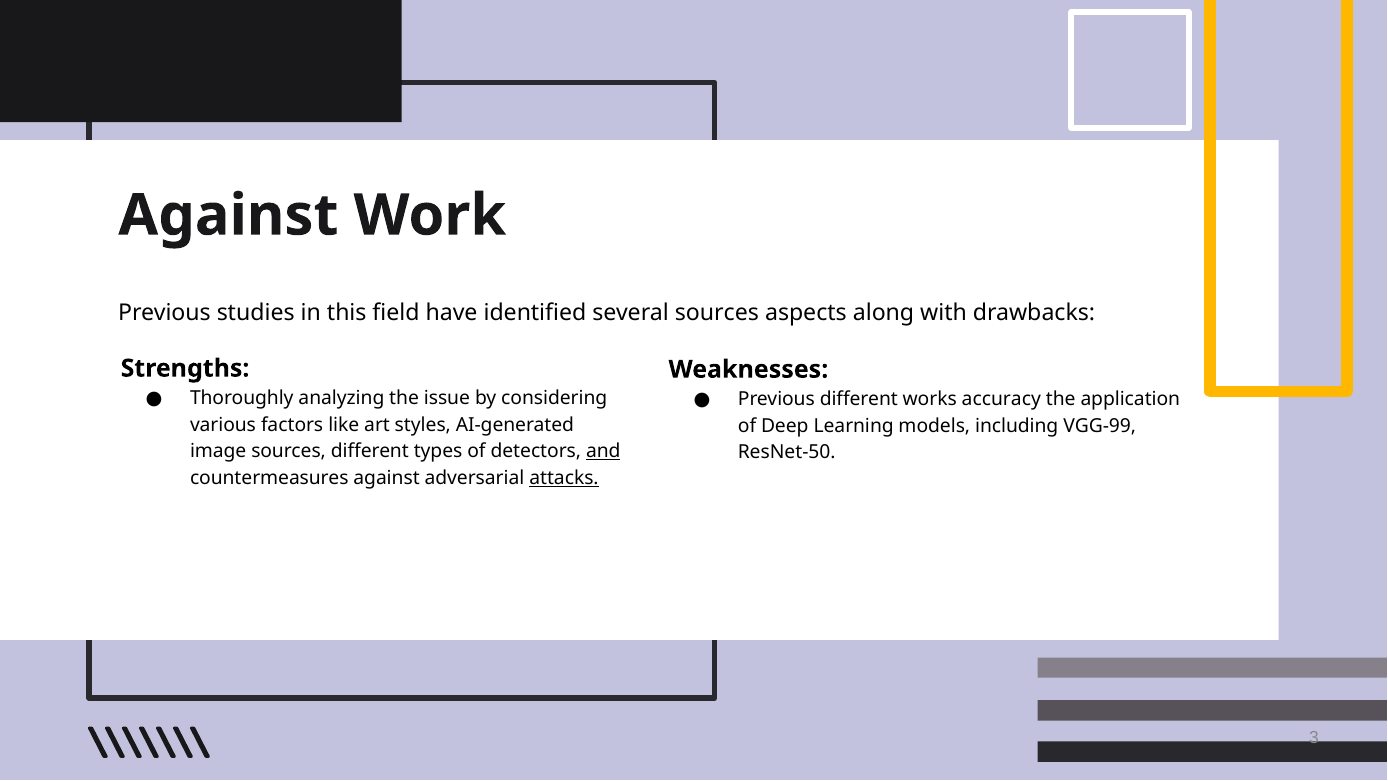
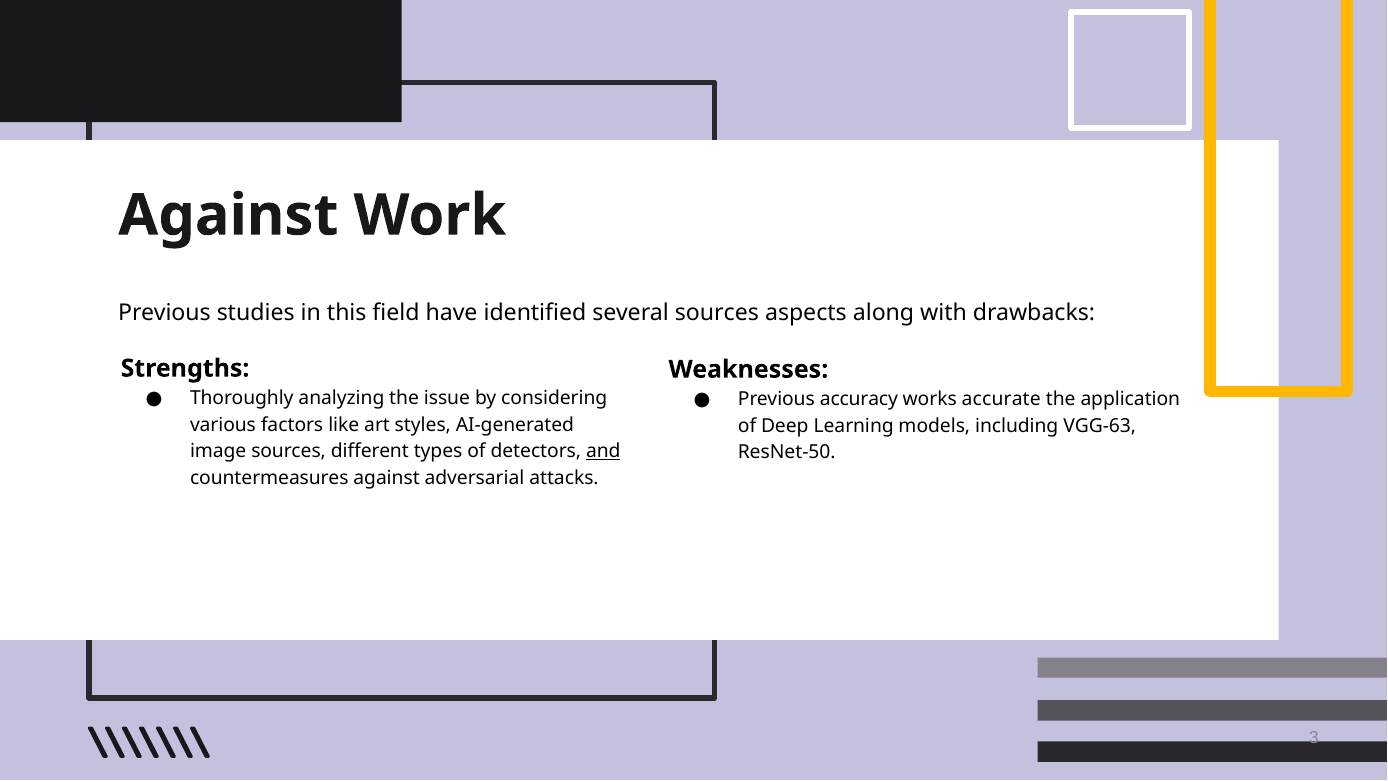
Previous different: different -> accuracy
accuracy: accuracy -> accurate
VGG-99: VGG-99 -> VGG-63
attacks underline: present -> none
